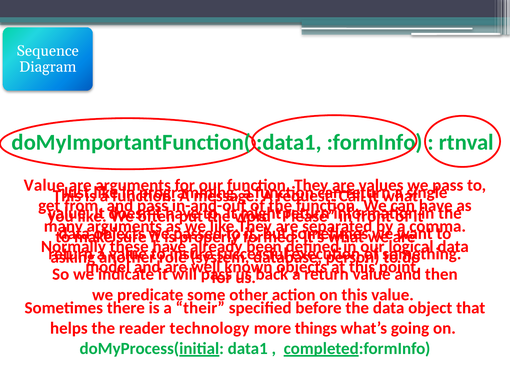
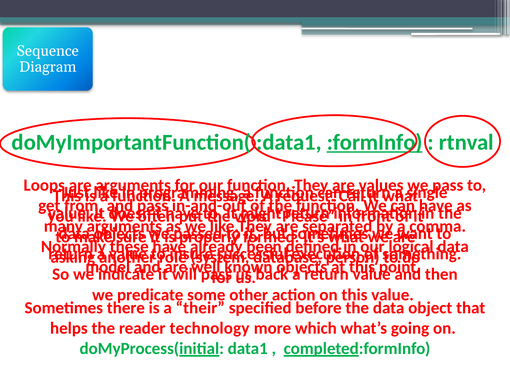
:formInfo underline: none -> present
Value at (44, 185): Value -> Loops
things: things -> which
